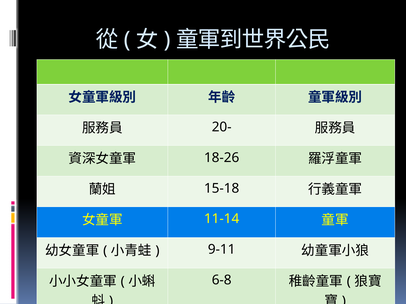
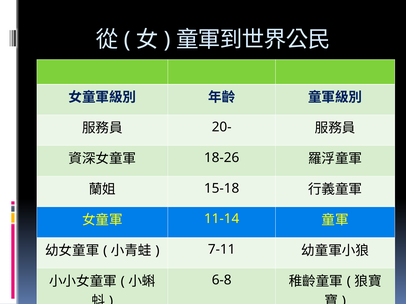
9-11: 9-11 -> 7-11
